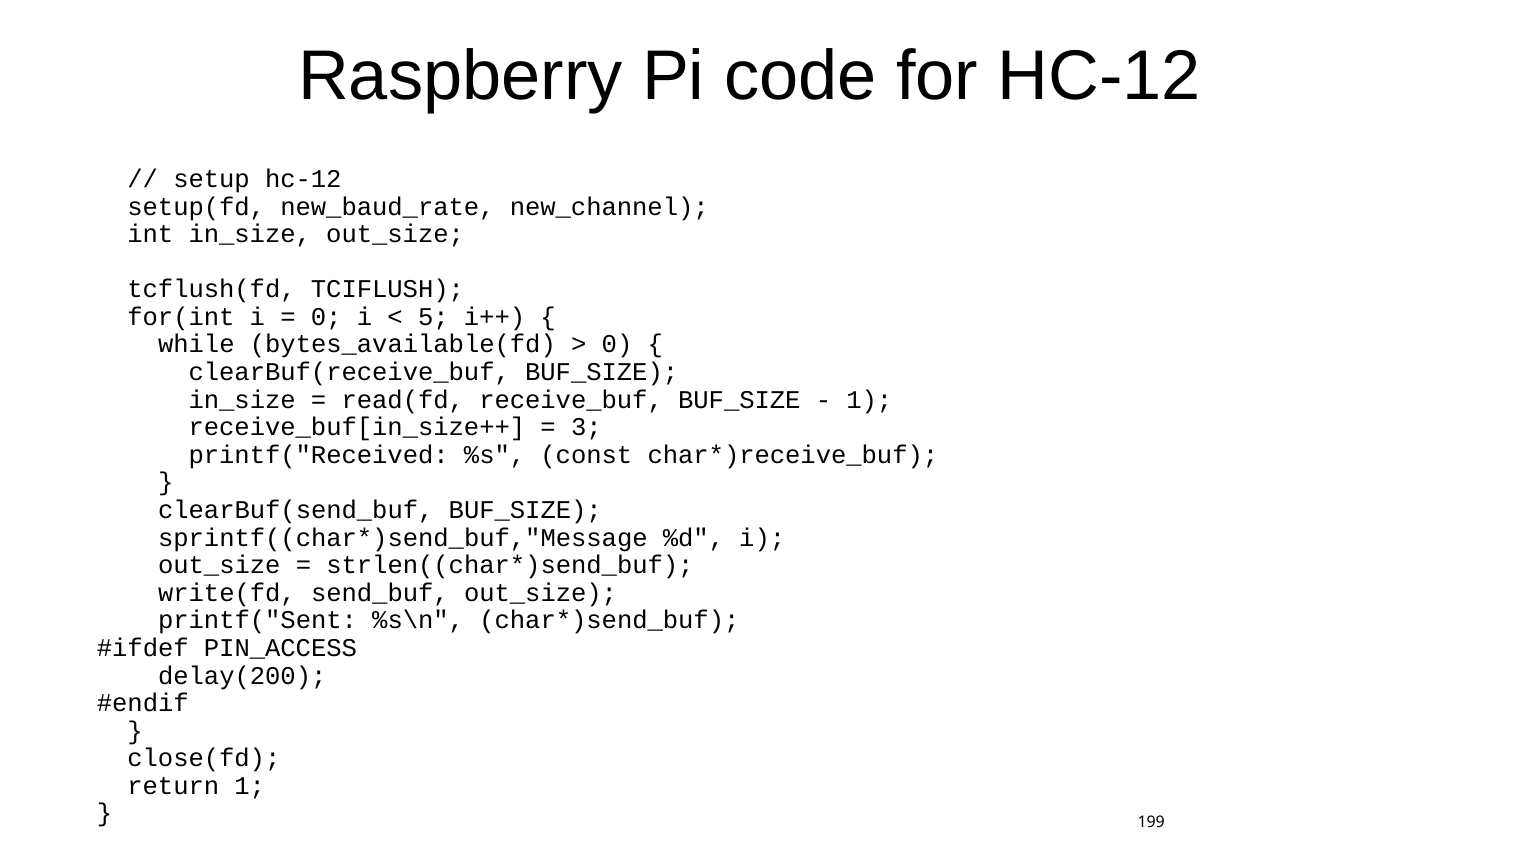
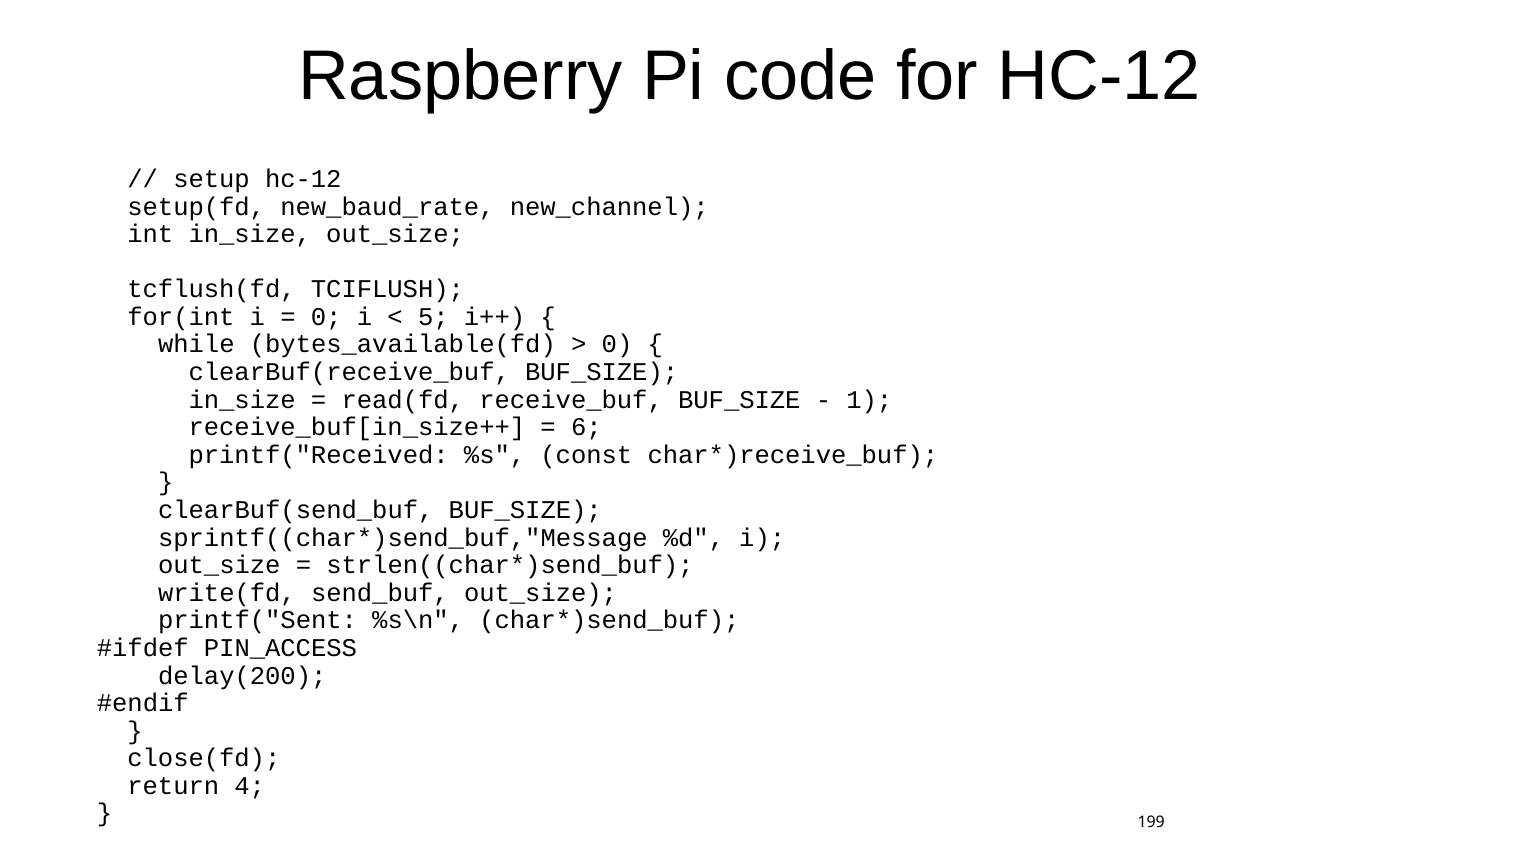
3: 3 -> 6
return 1: 1 -> 4
